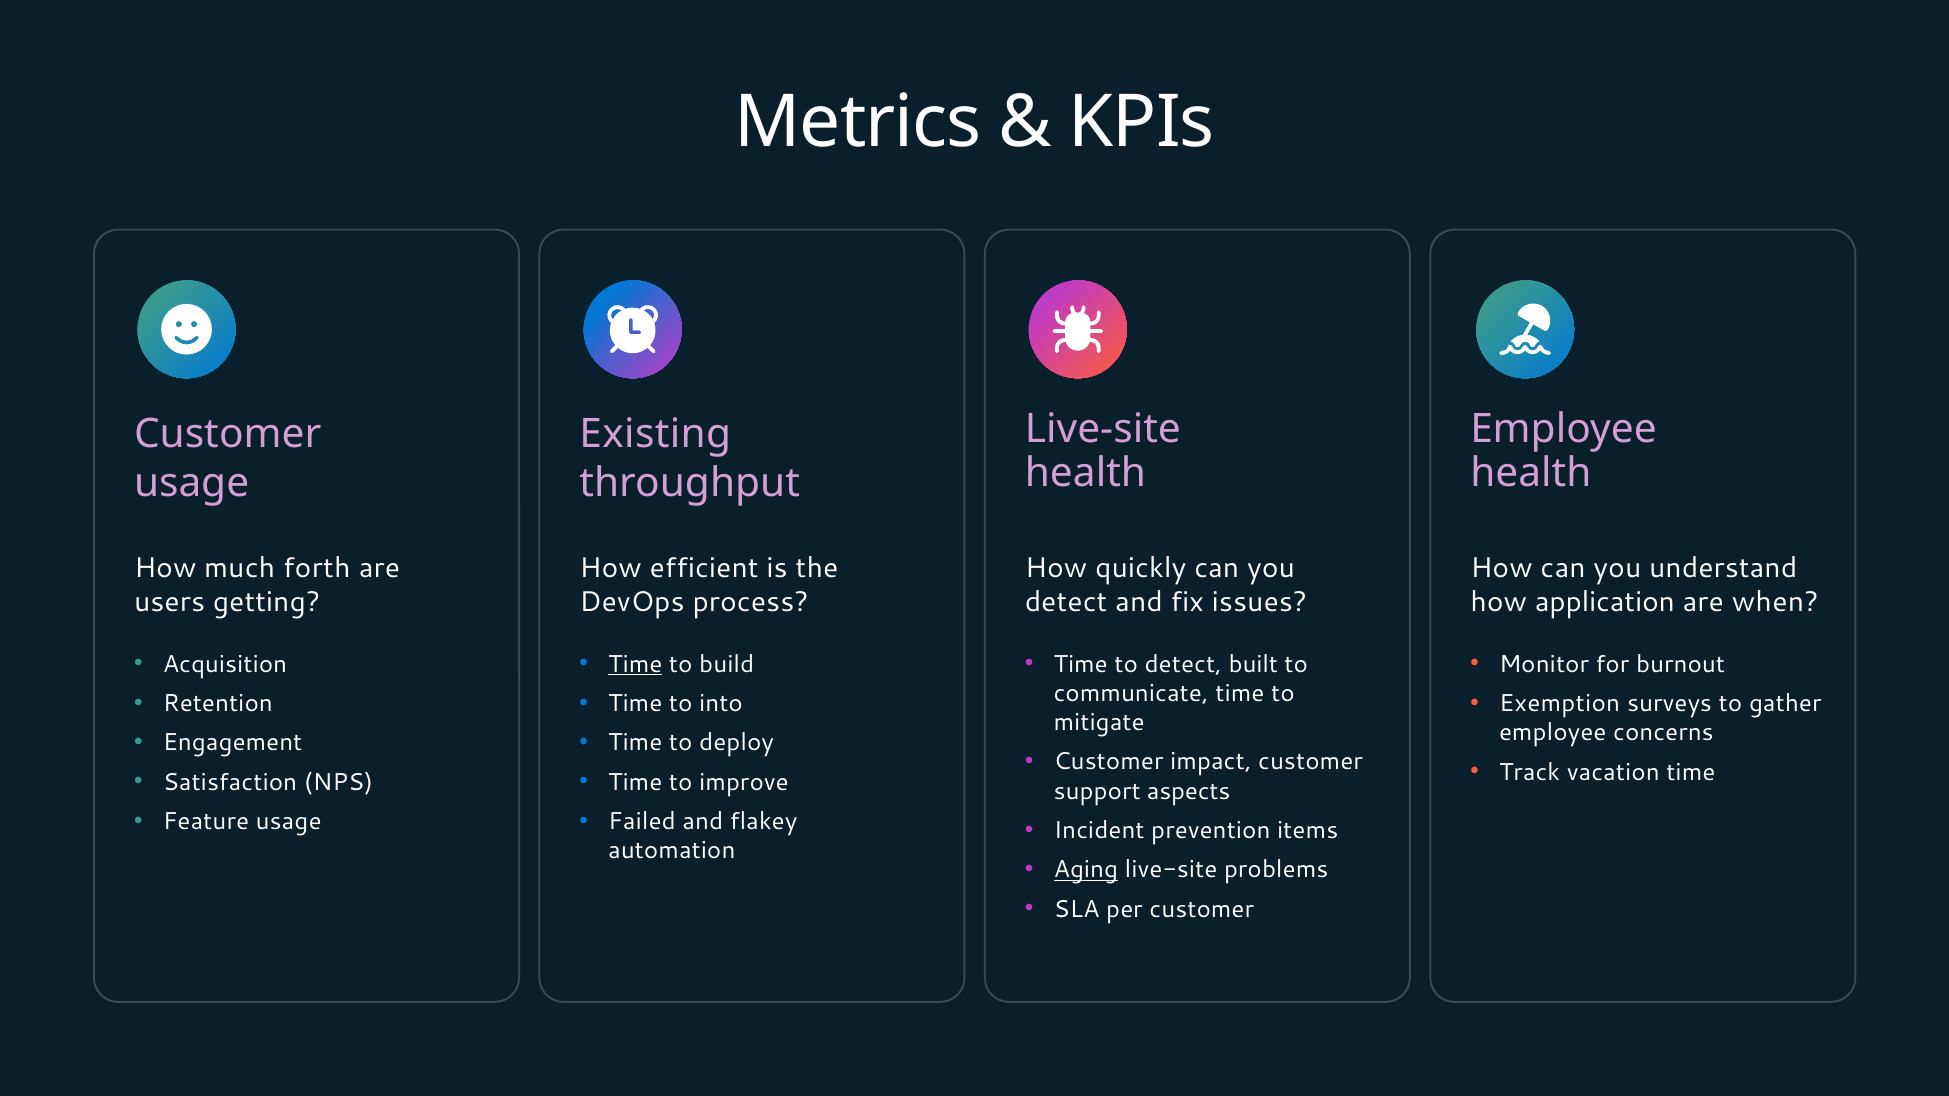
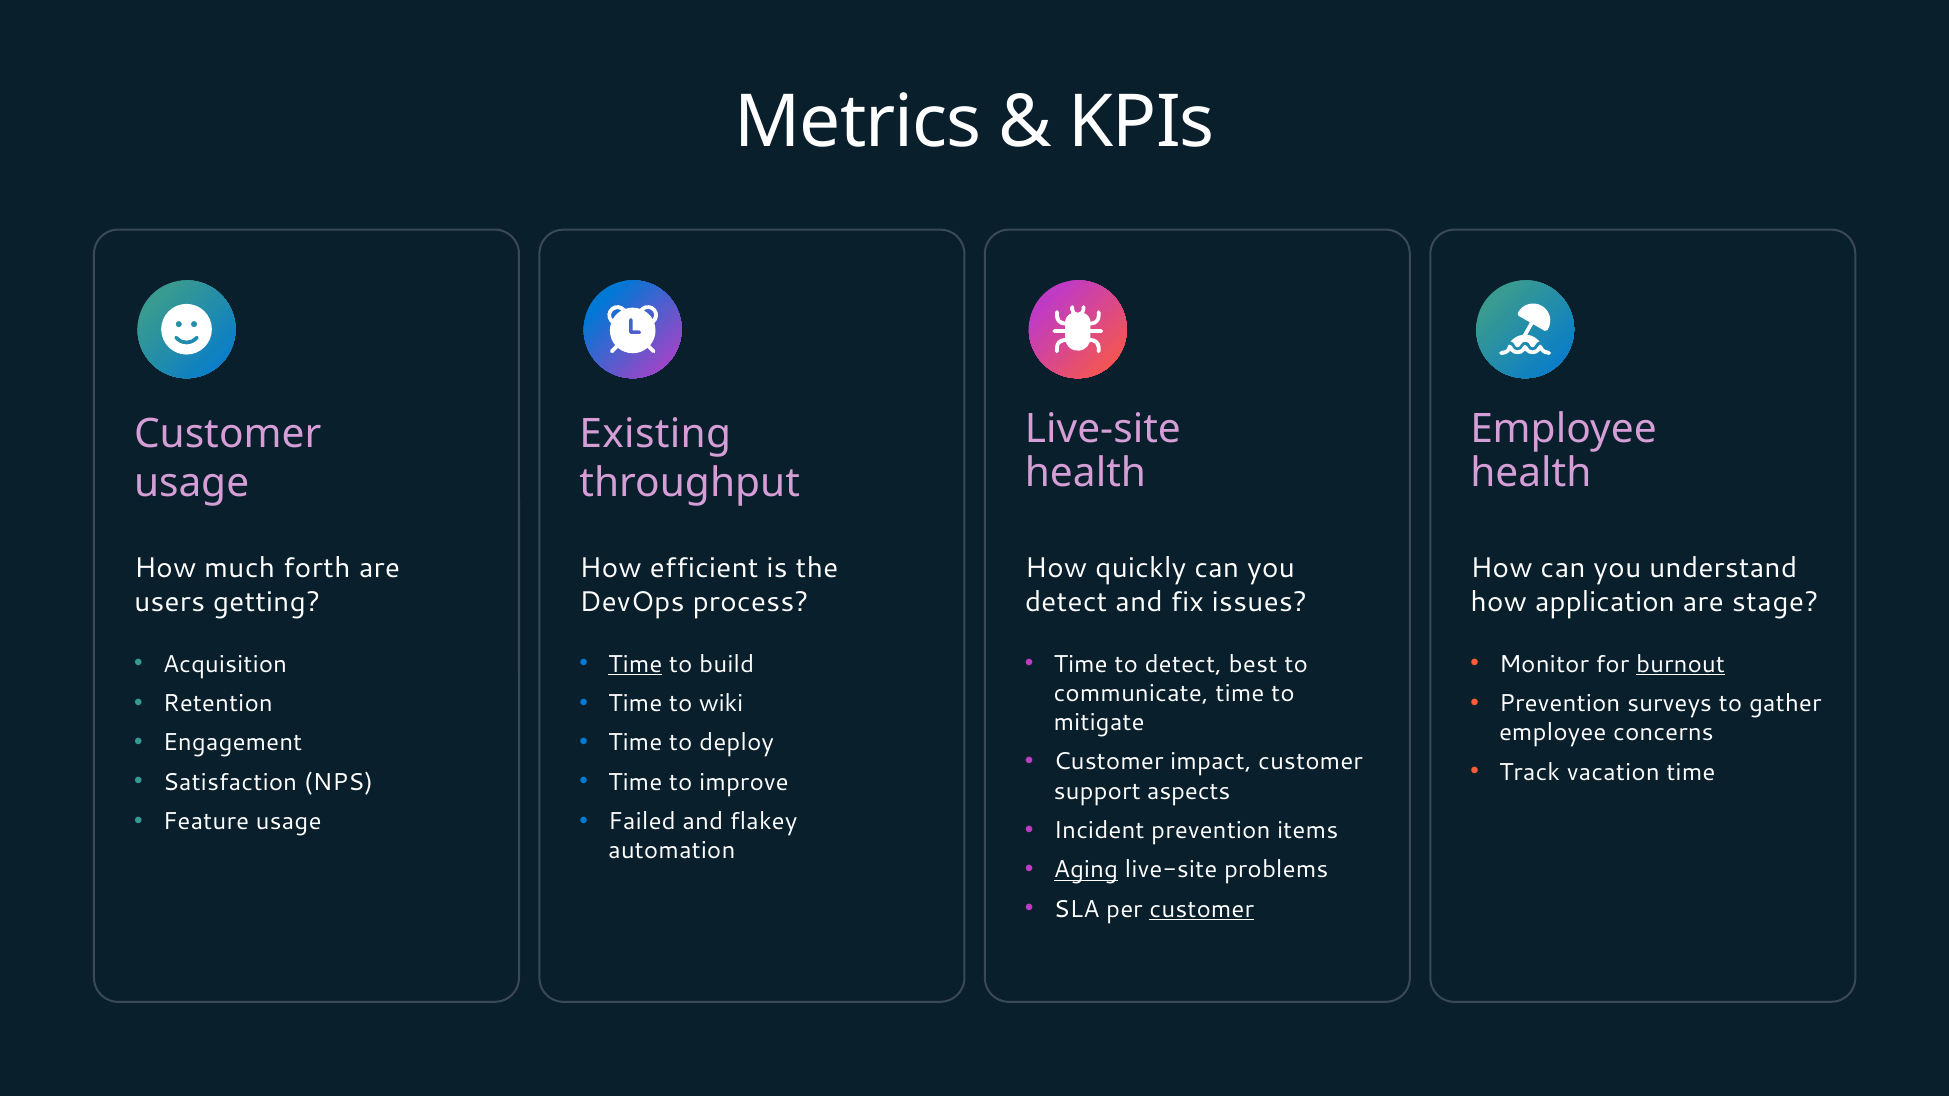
when: when -> stage
built: built -> best
burnout underline: none -> present
into: into -> wiki
Exemption at (1560, 704): Exemption -> Prevention
customer at (1202, 909) underline: none -> present
